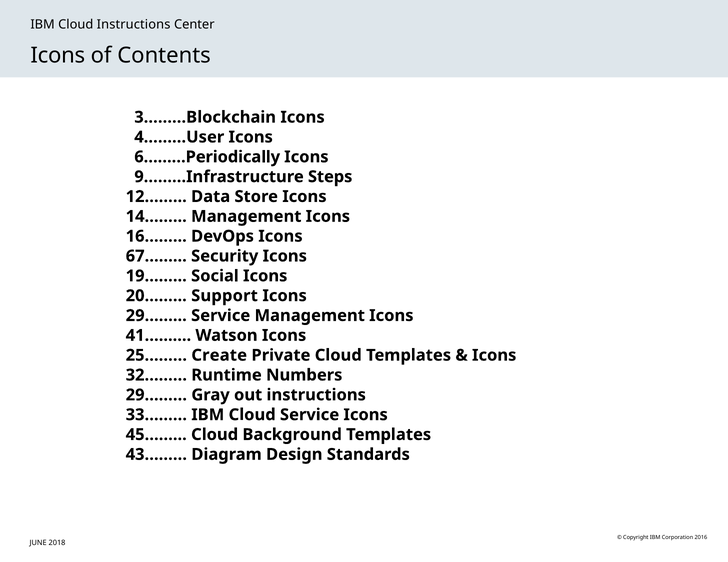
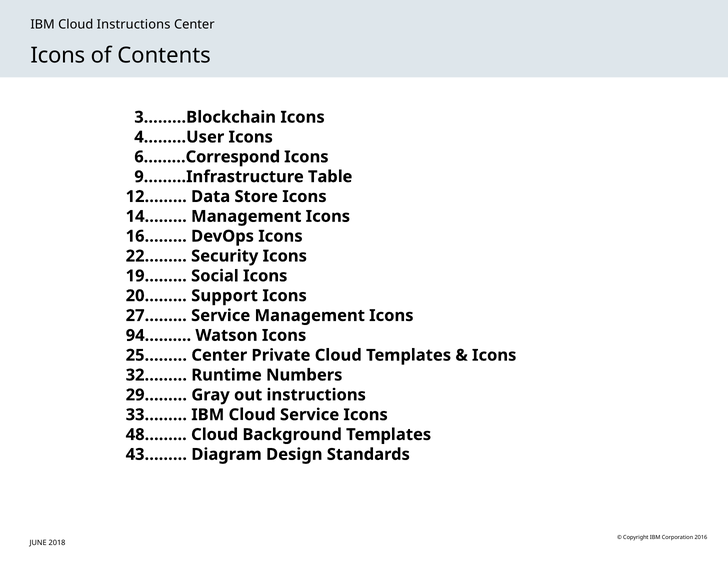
6………Periodically: 6………Periodically -> 6………Correspond
Steps: Steps -> Table
67……: 67…… -> 22……
29……: 29…… -> 27……
41…: 41… -> 94…
25……… Create: Create -> Center
45……: 45…… -> 48……
